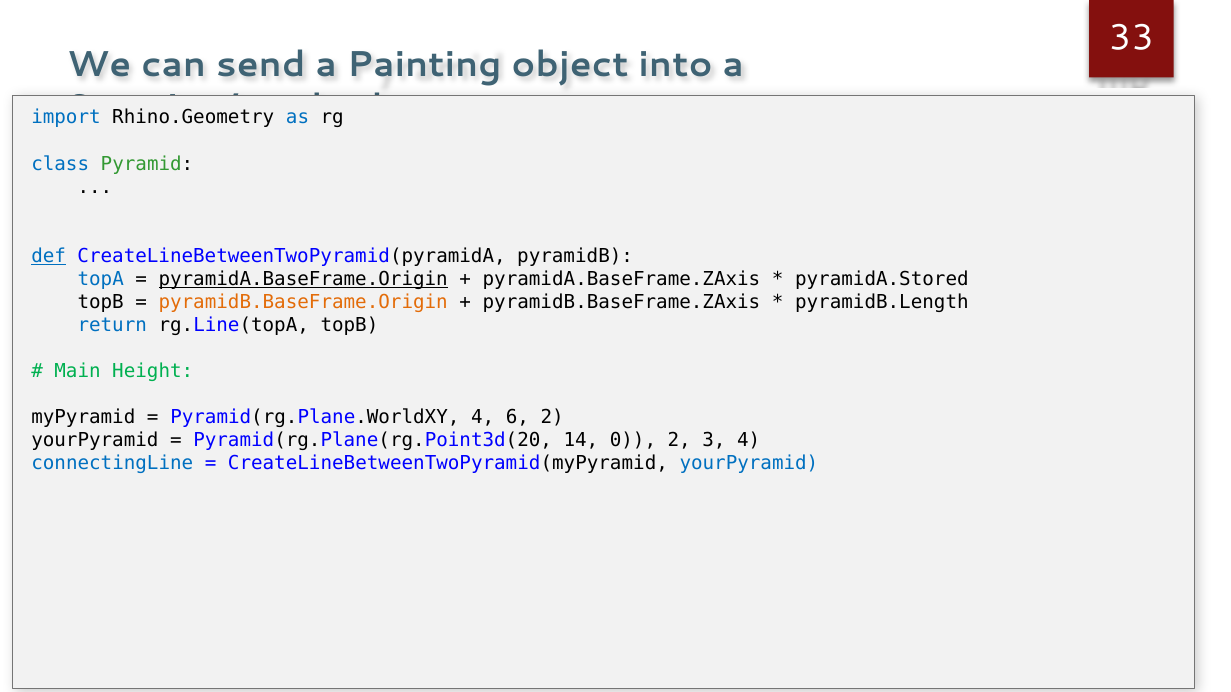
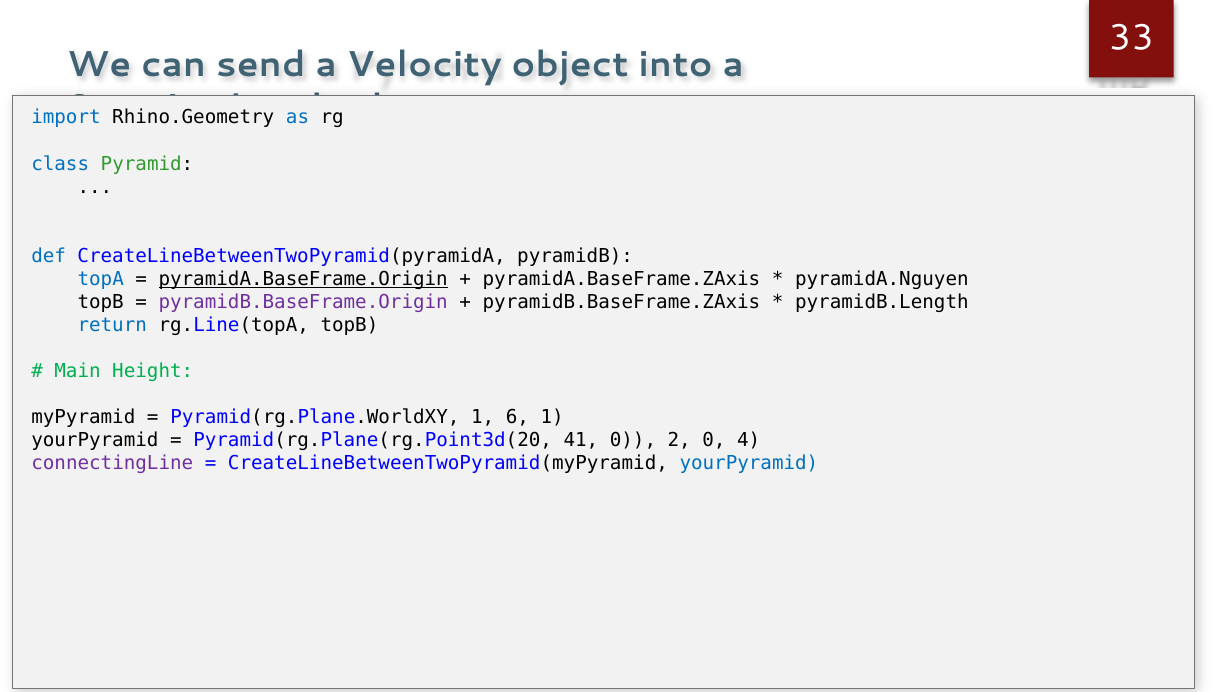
Painting: Painting -> Velocity
def underline: present -> none
pyramidA.Stored: pyramidA.Stored -> pyramidA.Nguyen
pyramidB.BaseFrame.Origin colour: orange -> purple
Pyramid(rg.Plane.WorldXY 4: 4 -> 1
6 2: 2 -> 1
14: 14 -> 41
2 3: 3 -> 0
connectingLine colour: blue -> purple
